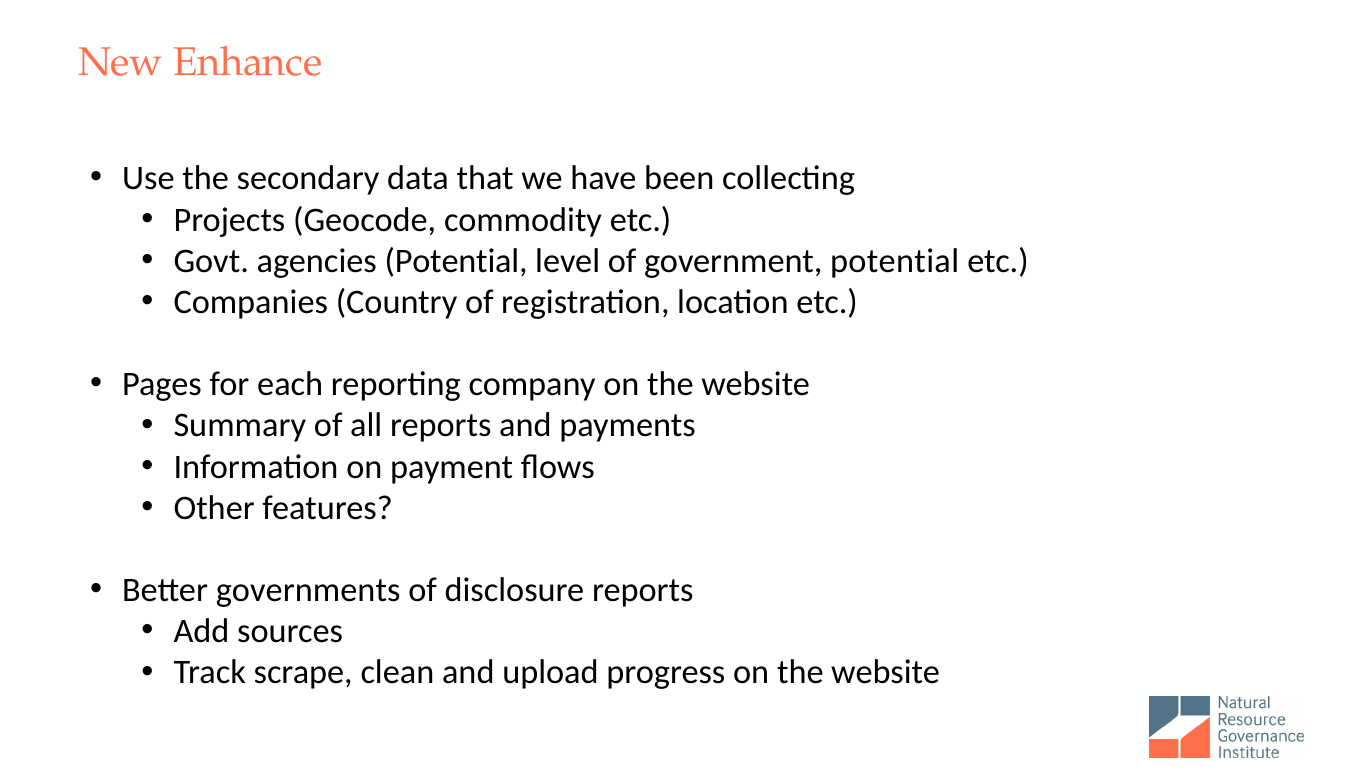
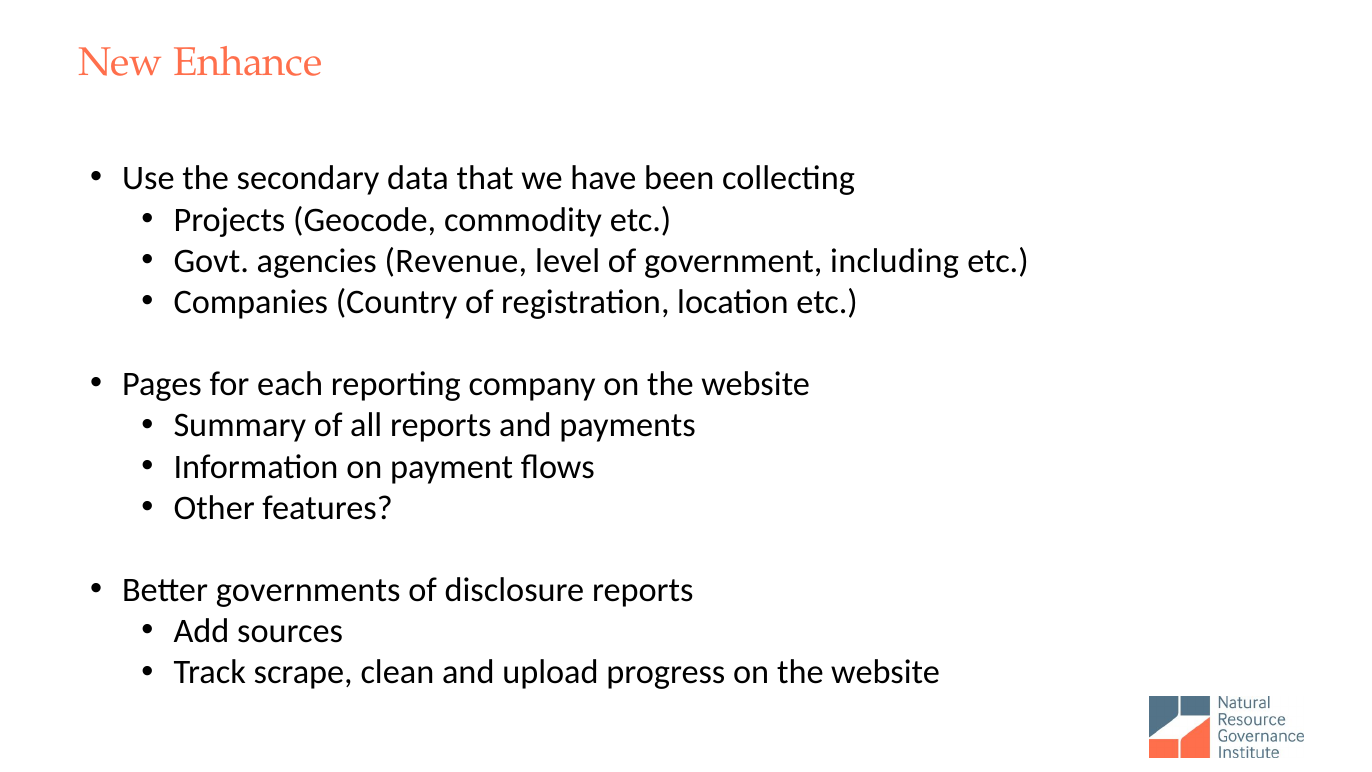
agencies Potential: Potential -> Revenue
government potential: potential -> including
